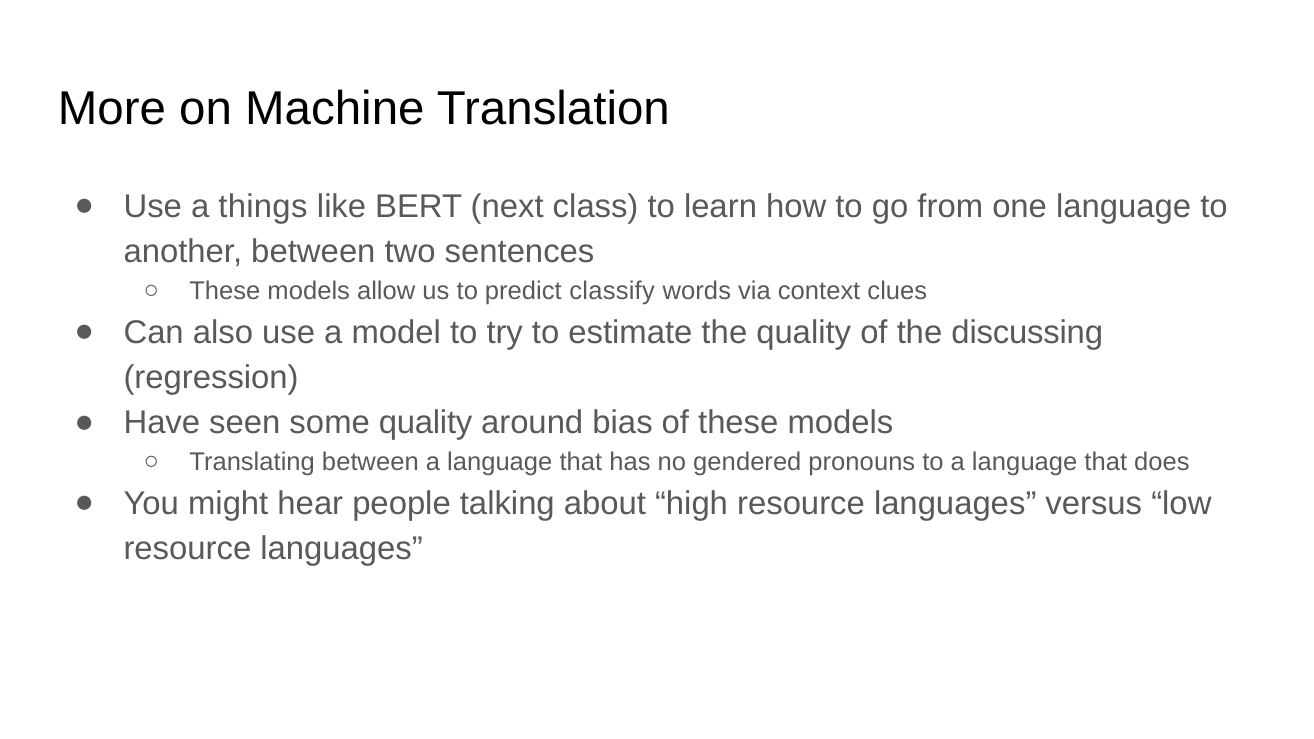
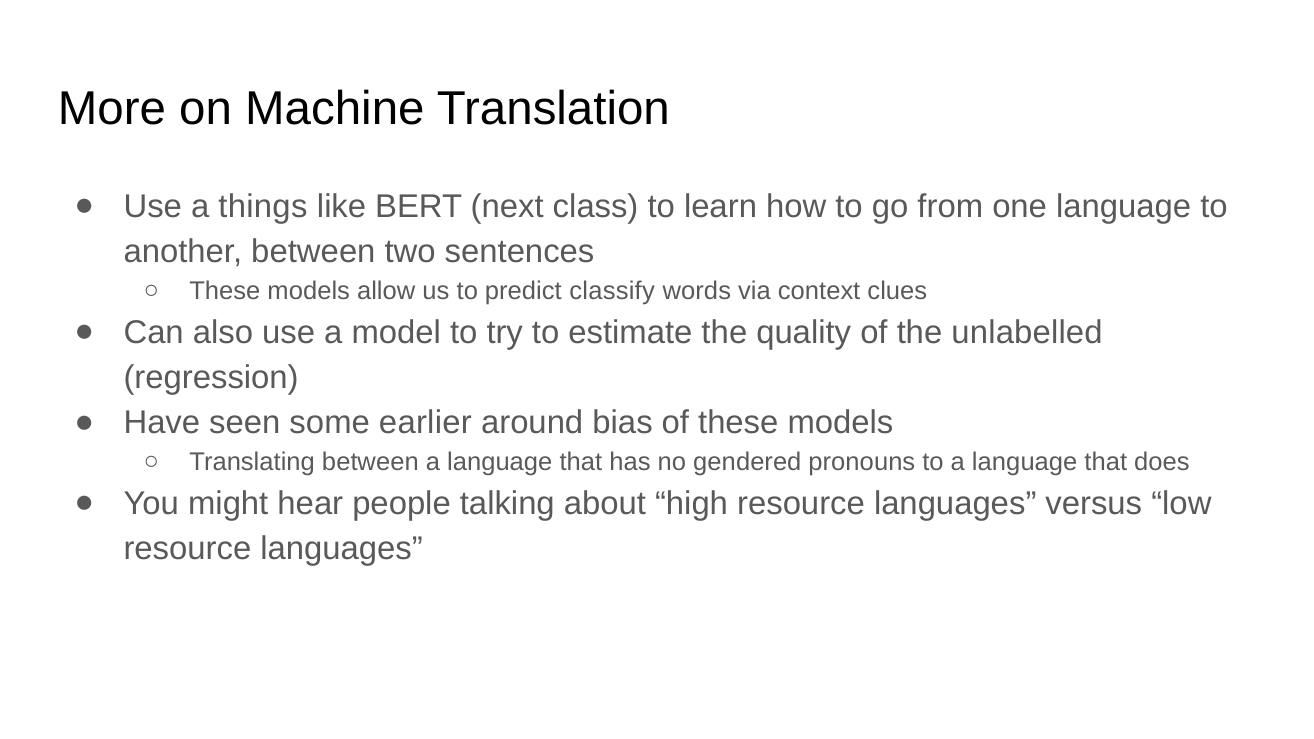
discussing: discussing -> unlabelled
some quality: quality -> earlier
